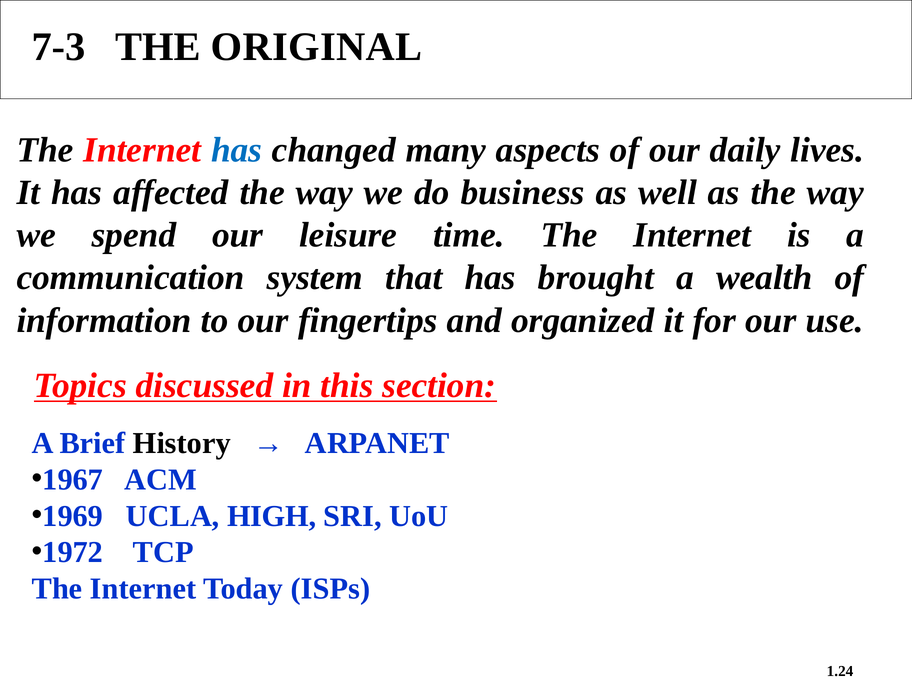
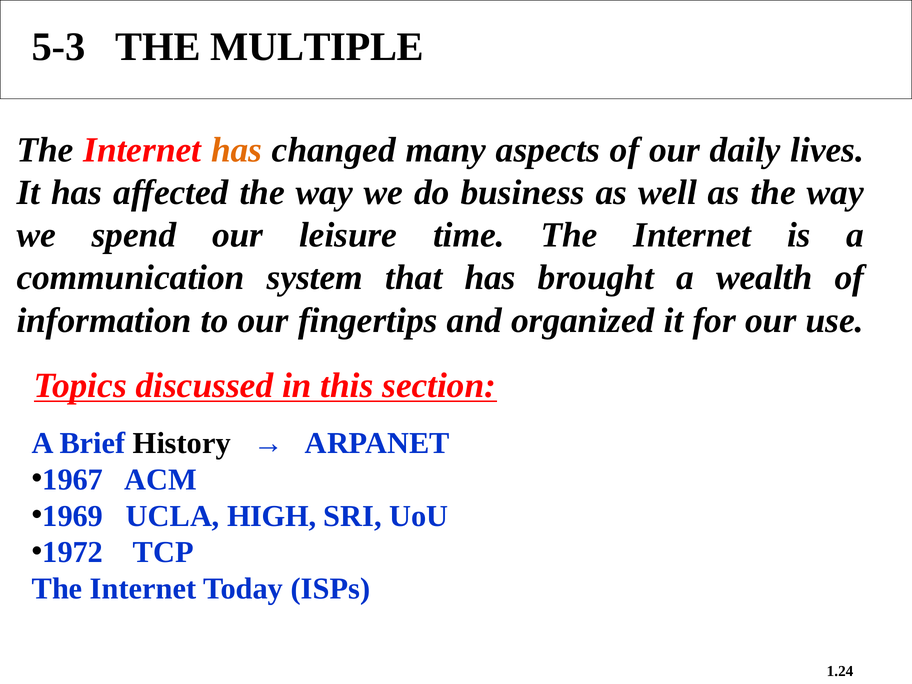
7-3: 7-3 -> 5-3
ORIGINAL: ORIGINAL -> MULTIPLE
has at (237, 150) colour: blue -> orange
